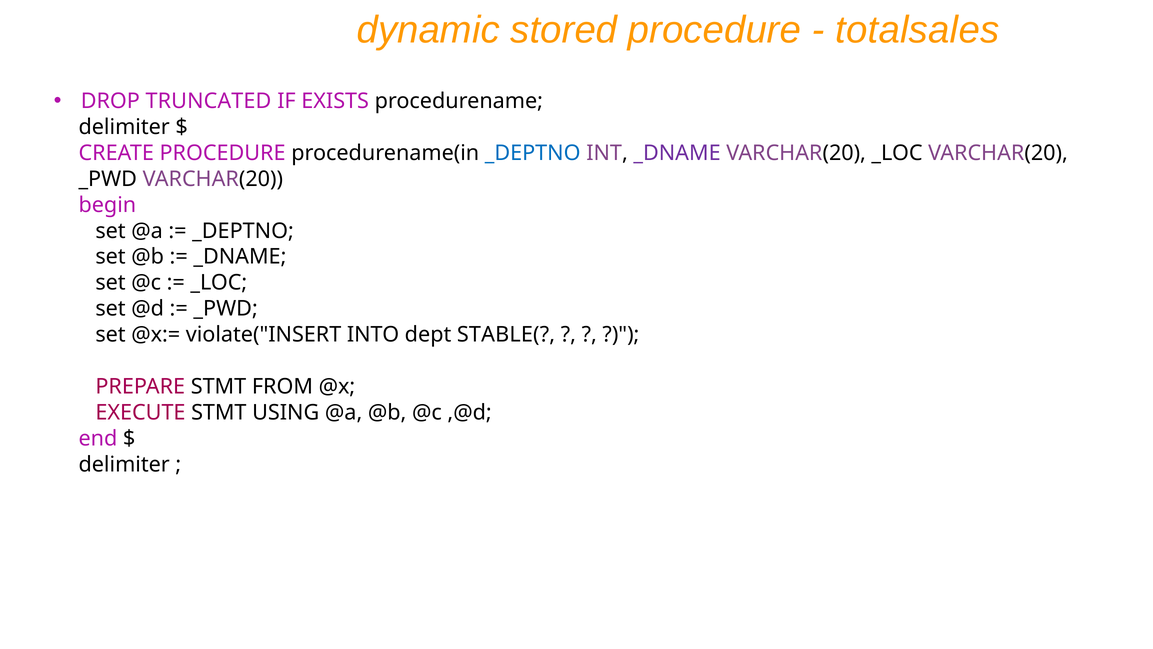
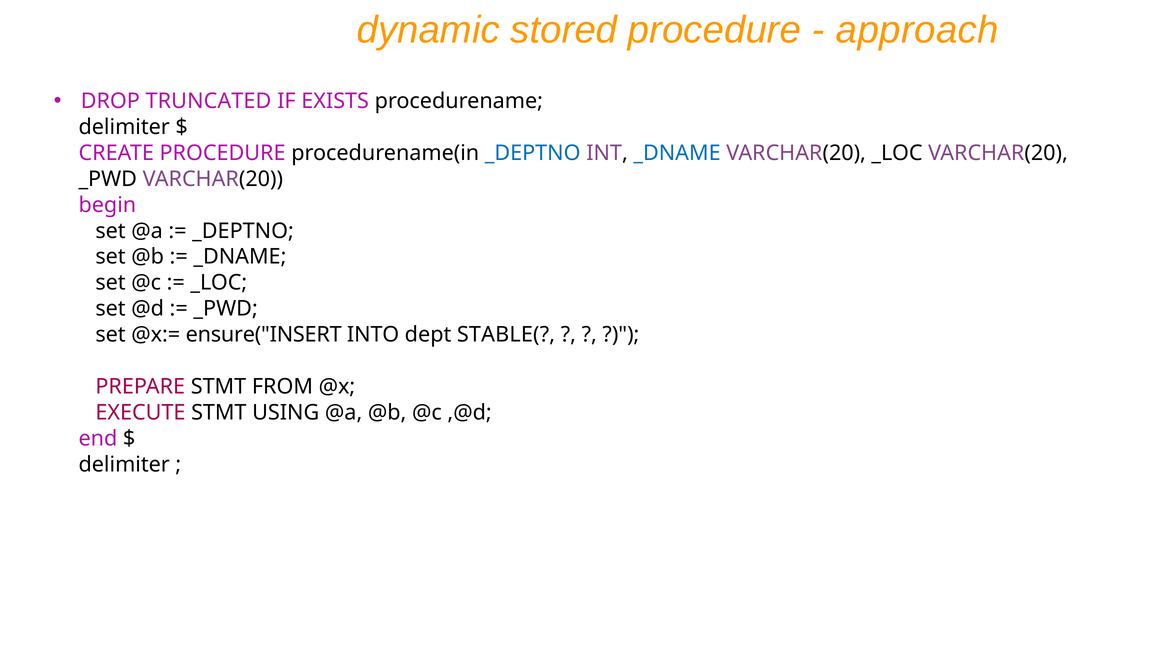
totalsales: totalsales -> approach
_DNAME at (677, 153) colour: purple -> blue
violate("INSERT: violate("INSERT -> ensure("INSERT
